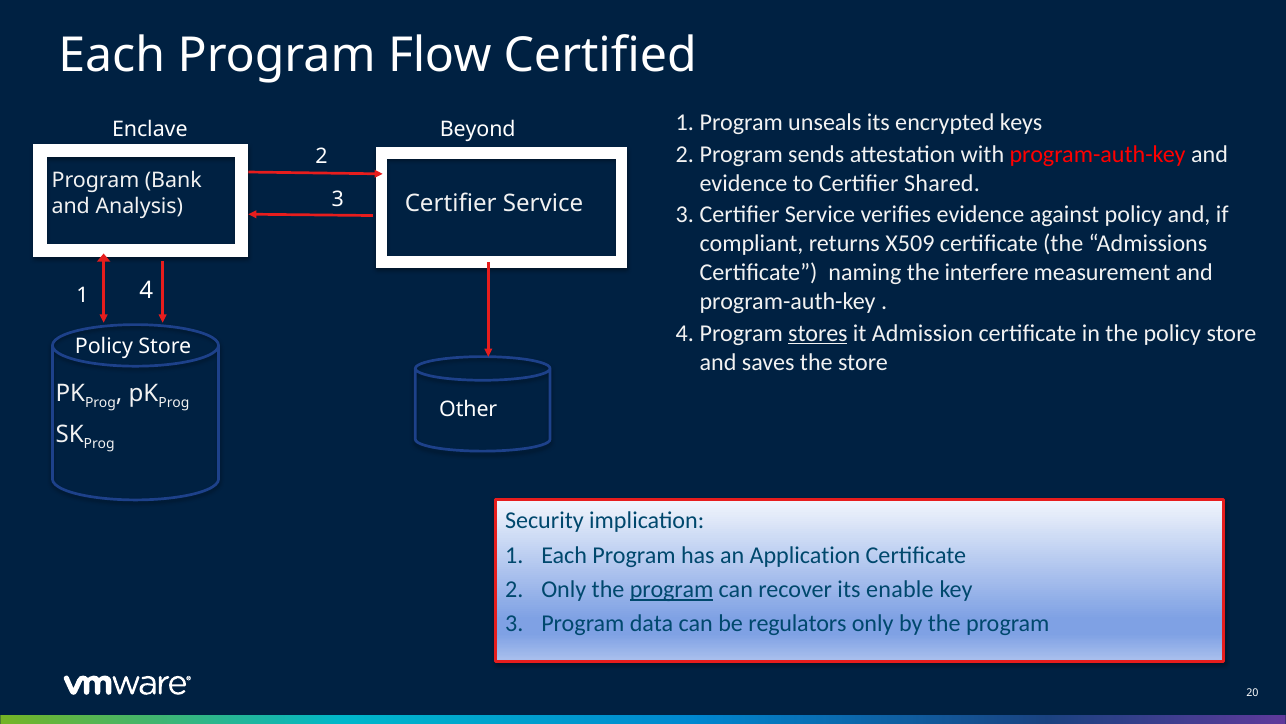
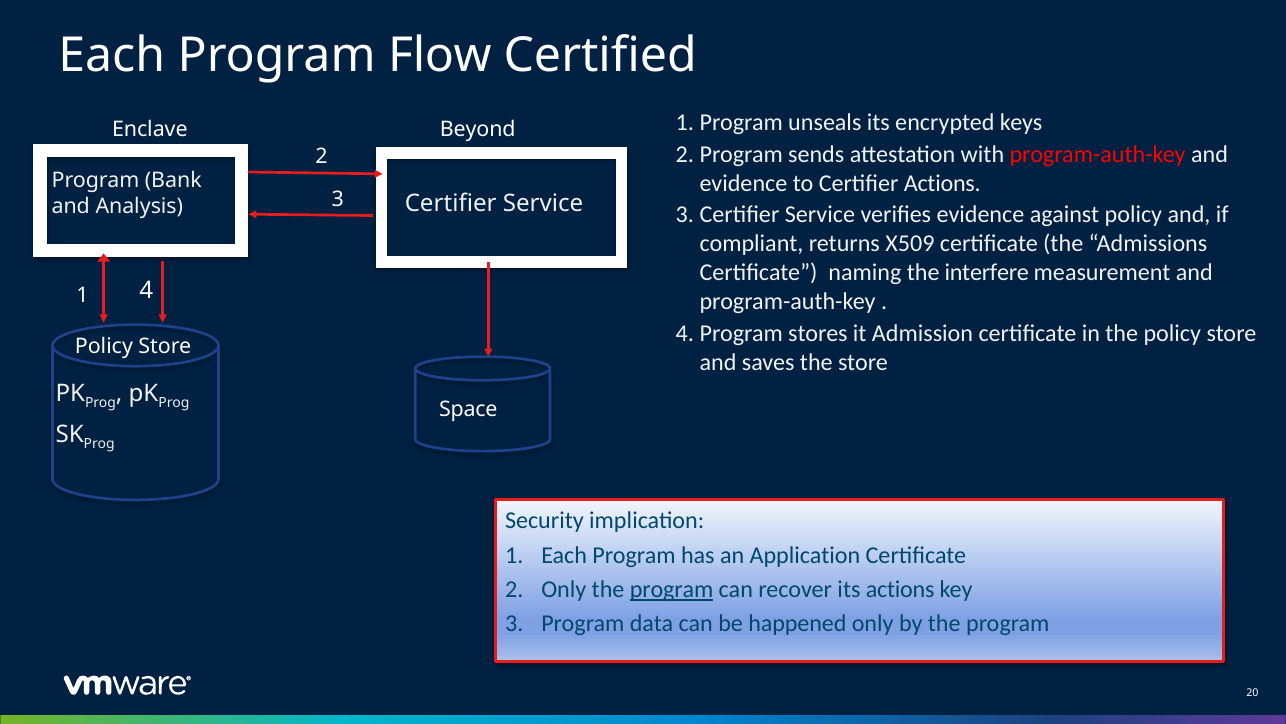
Certifier Shared: Shared -> Actions
stores underline: present -> none
Other: Other -> Space
its enable: enable -> actions
regulators: regulators -> happened
